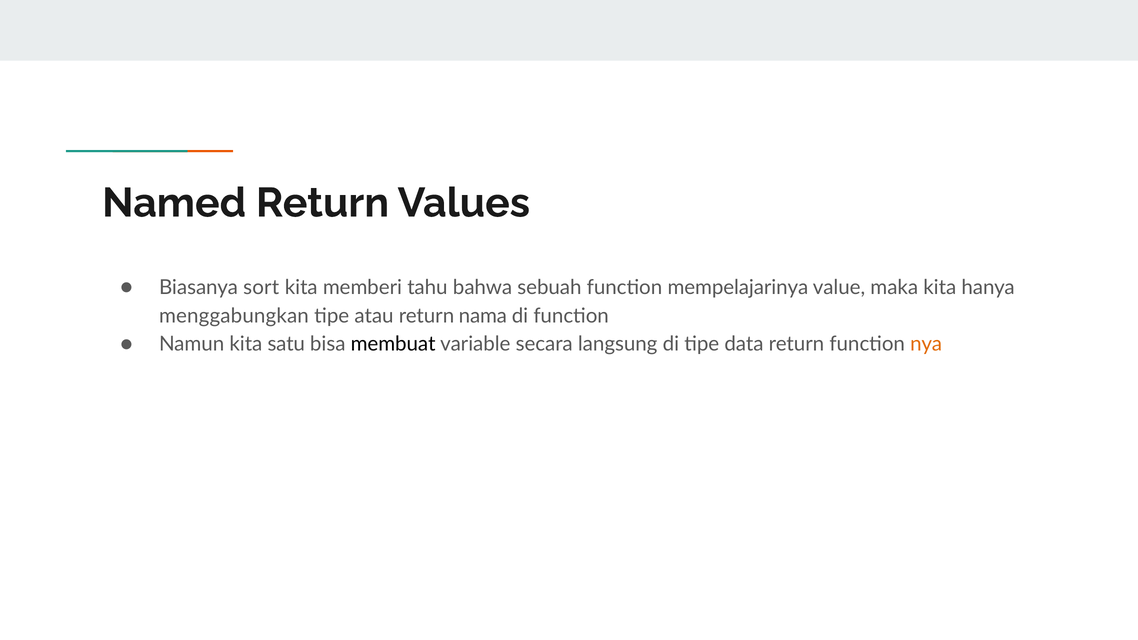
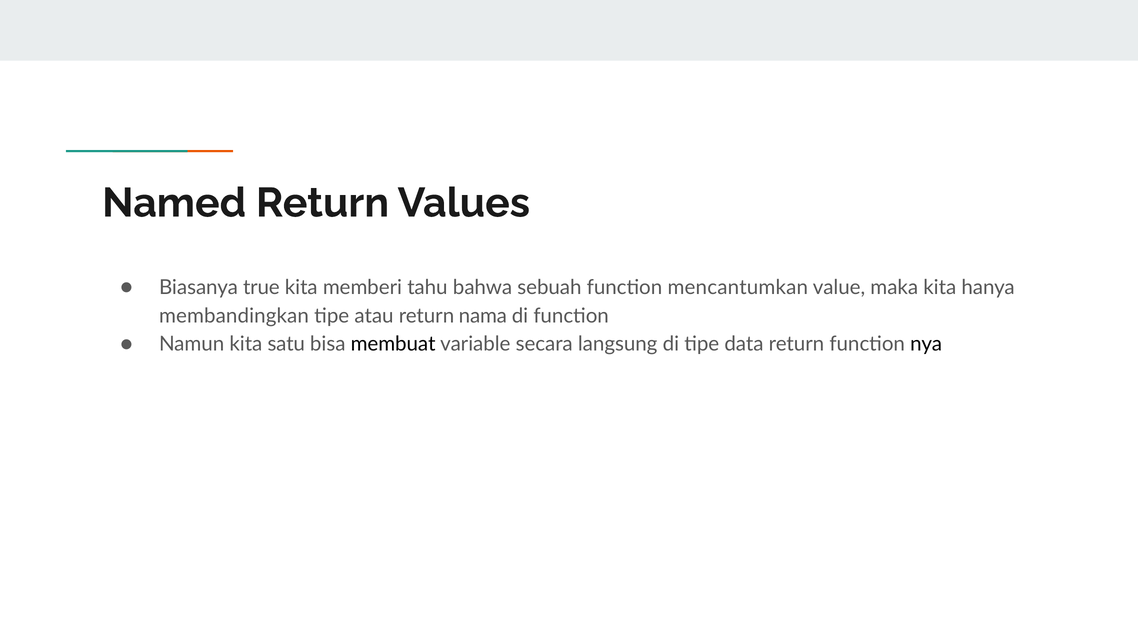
sort: sort -> true
mempelajarinya: mempelajarinya -> mencantumkan
menggabungkan: menggabungkan -> membandingkan
nya colour: orange -> black
